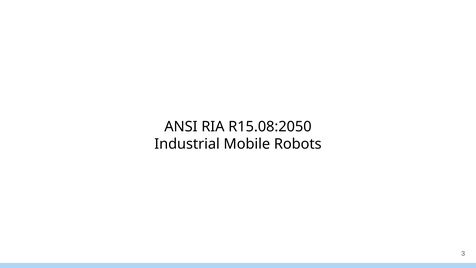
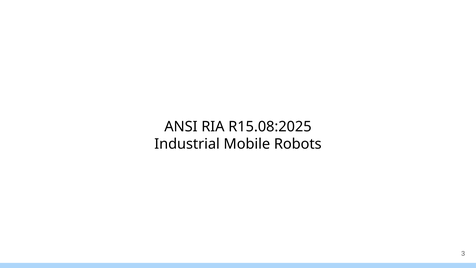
R15.08:2050: R15.08:2050 -> R15.08:2025
